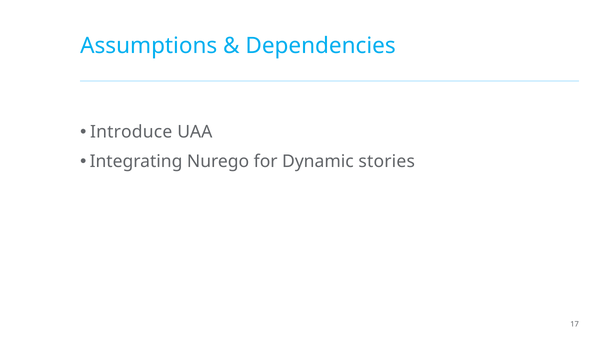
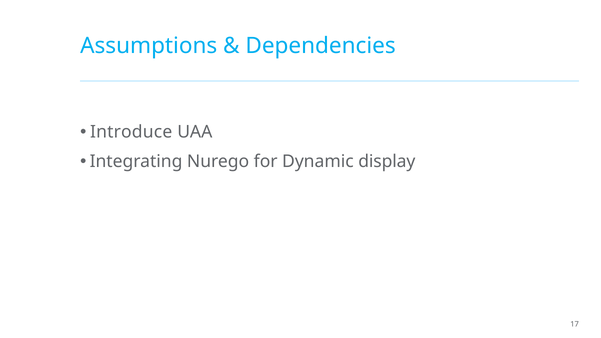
stories: stories -> display
